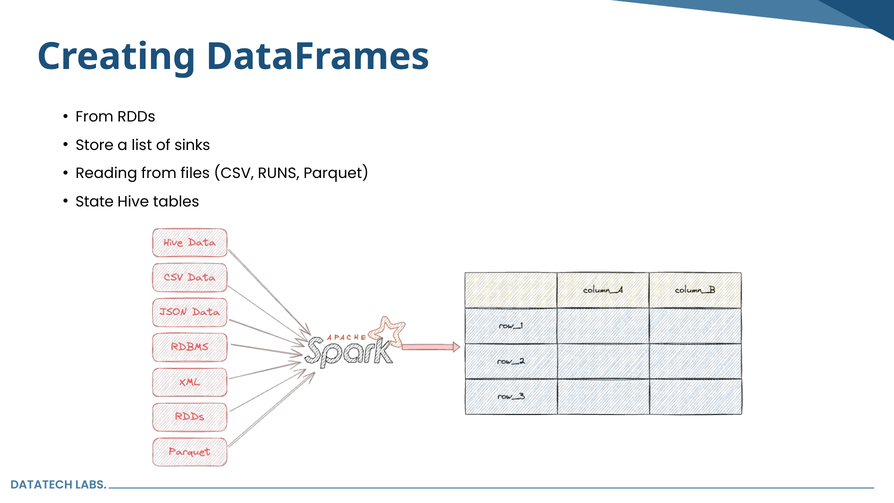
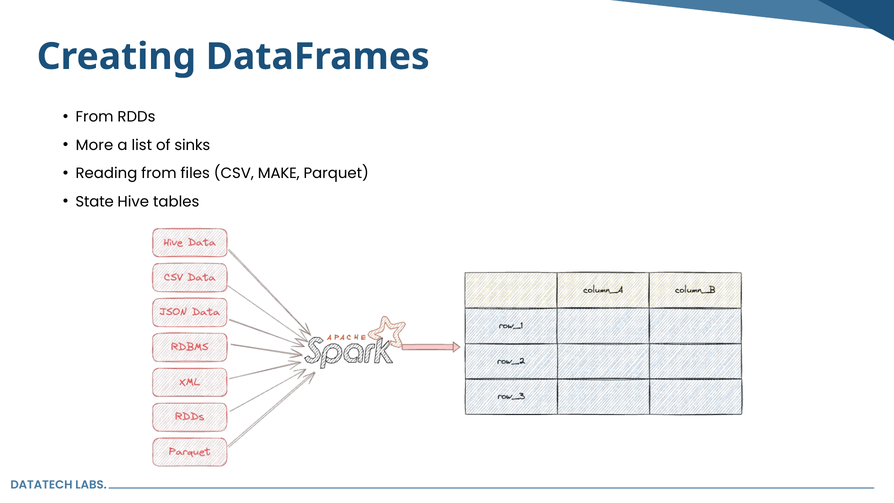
Store: Store -> More
RUNS: RUNS -> MAKE
